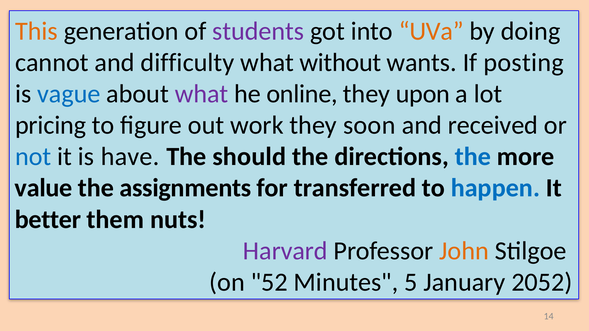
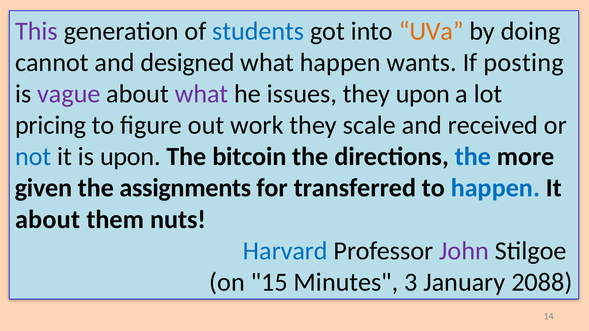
This colour: orange -> purple
students colour: purple -> blue
difficulty: difficulty -> designed
what without: without -> happen
vague colour: blue -> purple
online: online -> issues
soon: soon -> scale
is have: have -> upon
should: should -> bitcoin
value: value -> given
better at (48, 220): better -> about
Harvard colour: purple -> blue
John colour: orange -> purple
52: 52 -> 15
5: 5 -> 3
2052: 2052 -> 2088
